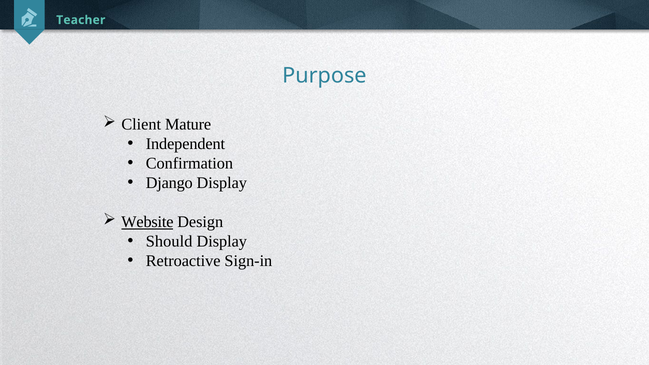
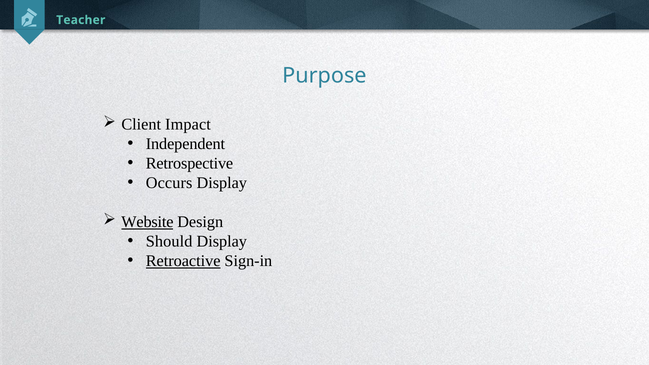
Mature: Mature -> Impact
Confirmation: Confirmation -> Retrospective
Django: Django -> Occurs
Retroactive underline: none -> present
